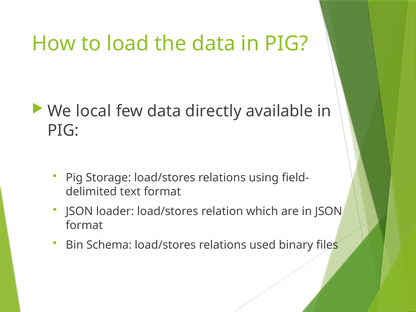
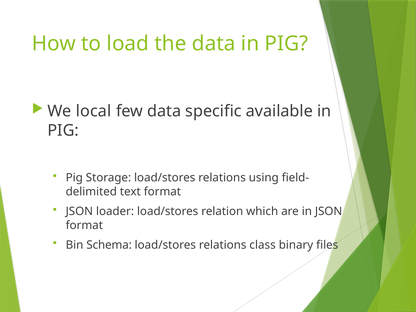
directly: directly -> specific
used: used -> class
